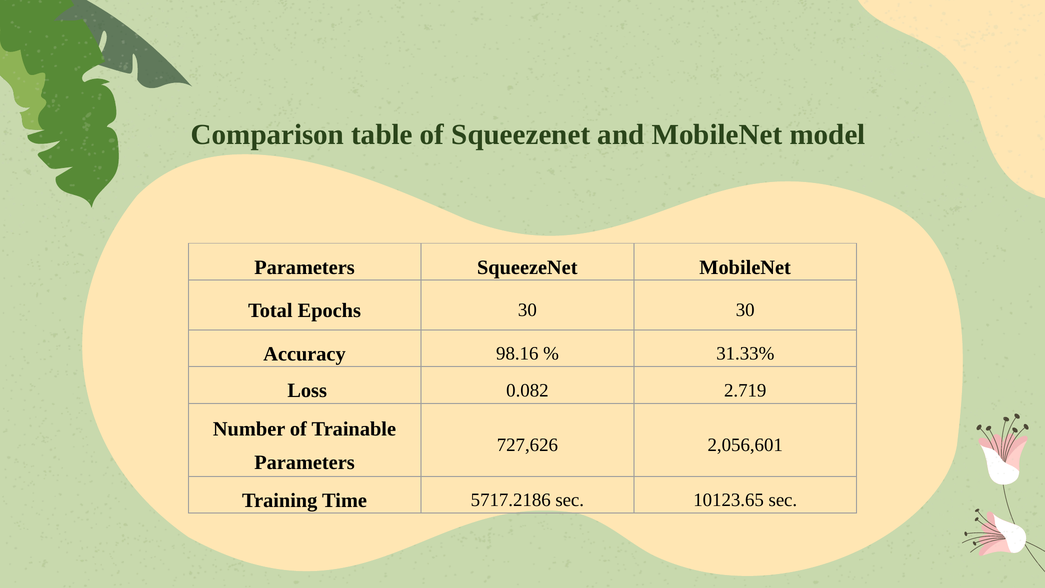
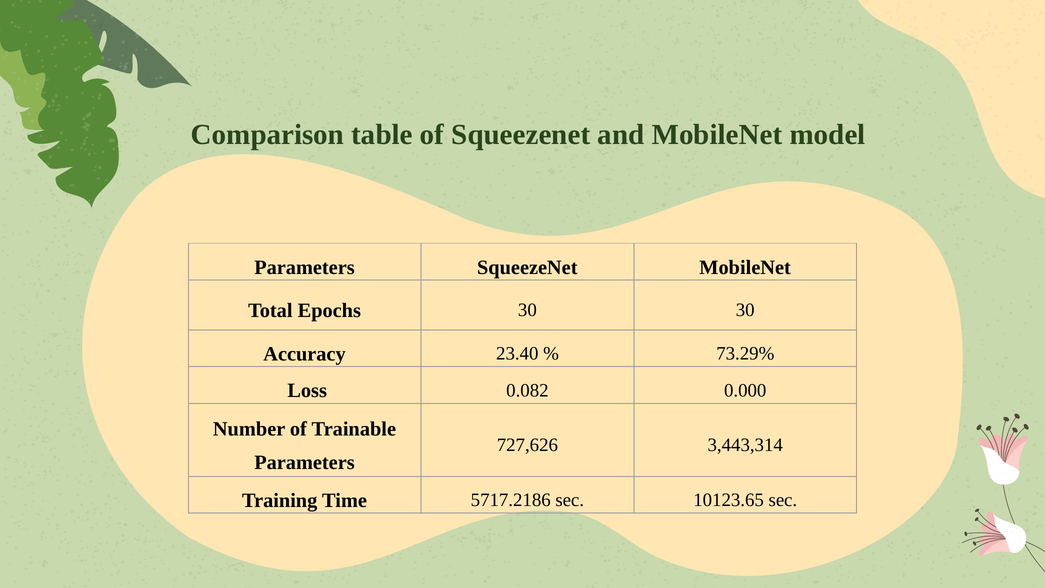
98.16: 98.16 -> 23.40
31.33%: 31.33% -> 73.29%
2.719: 2.719 -> 0.000
2,056,601: 2,056,601 -> 3,443,314
